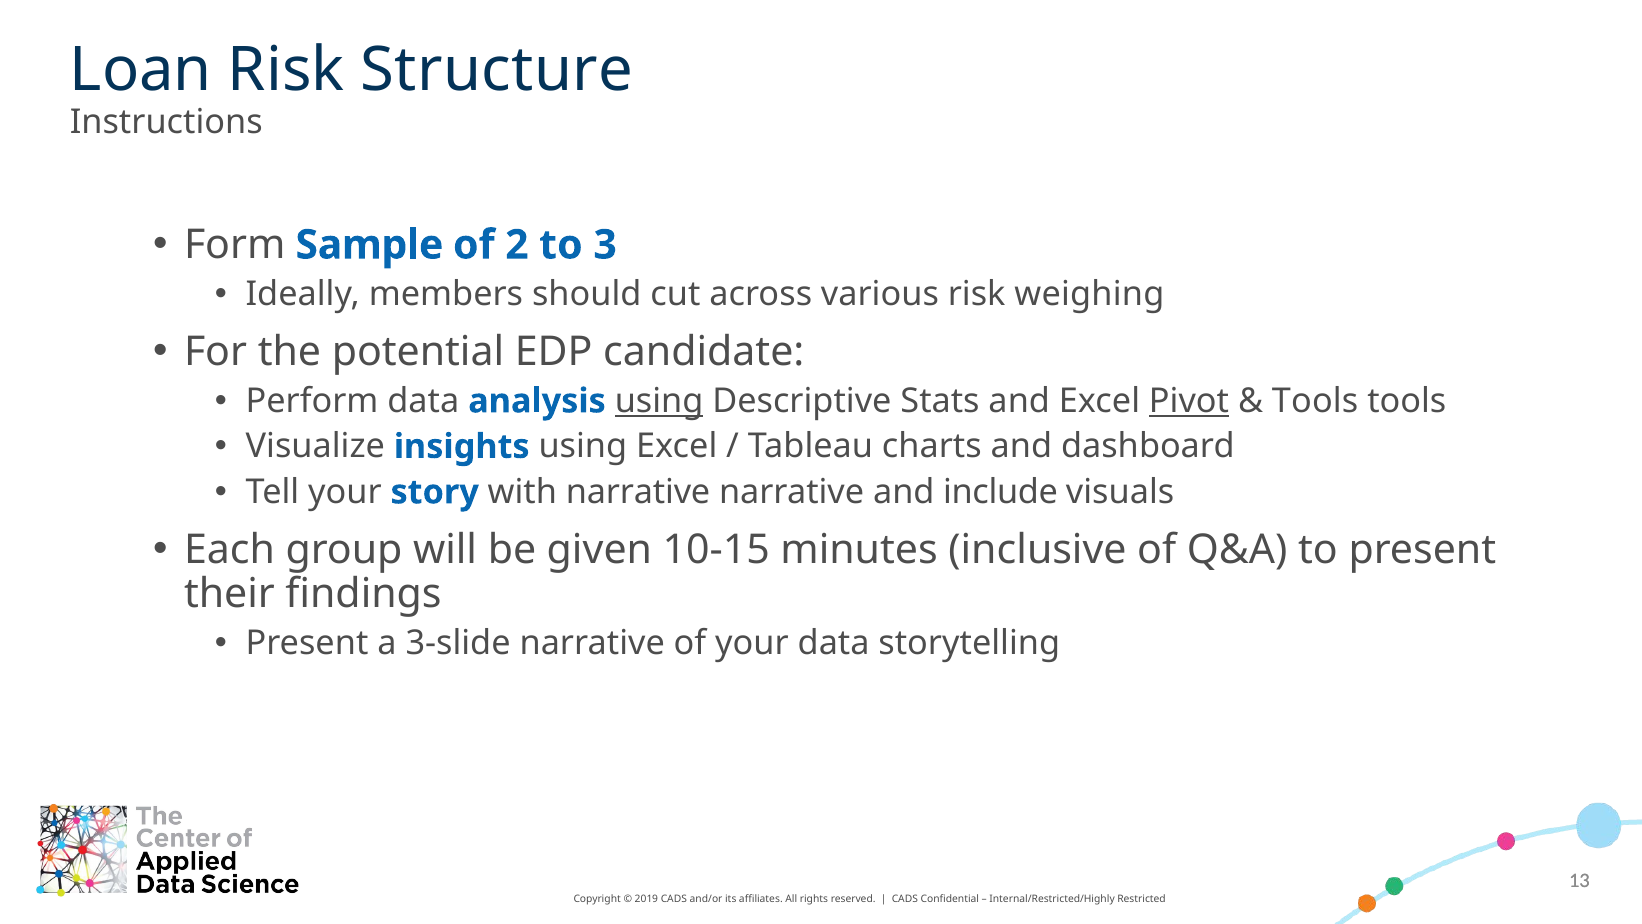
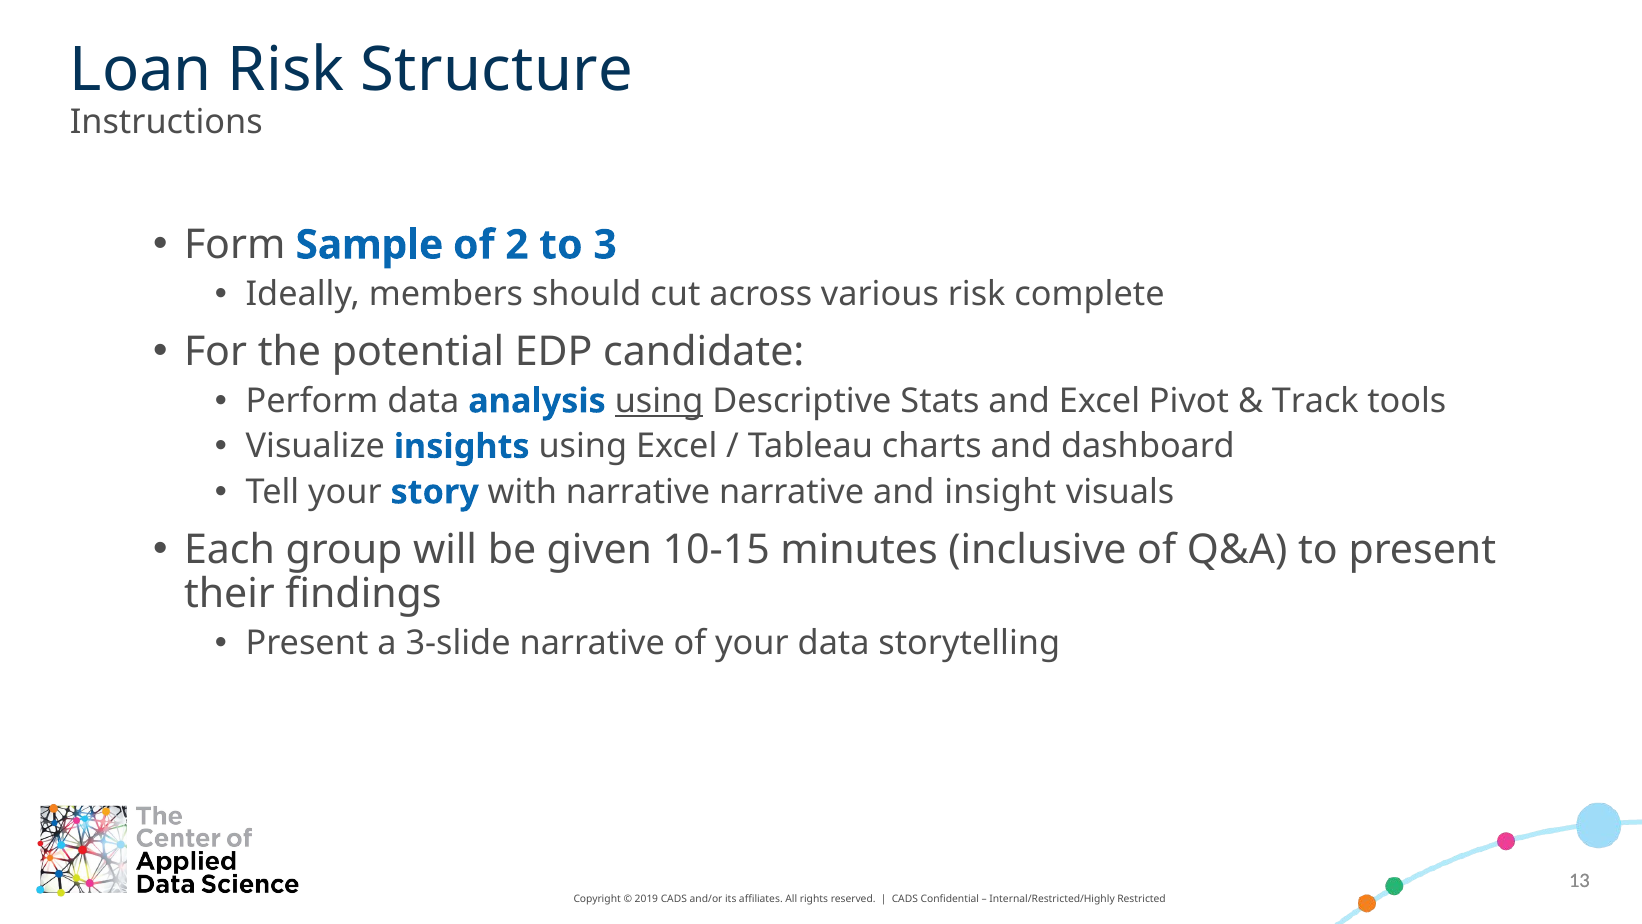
weighing: weighing -> complete
Pivot underline: present -> none
Tools at (1315, 401): Tools -> Track
include: include -> insight
